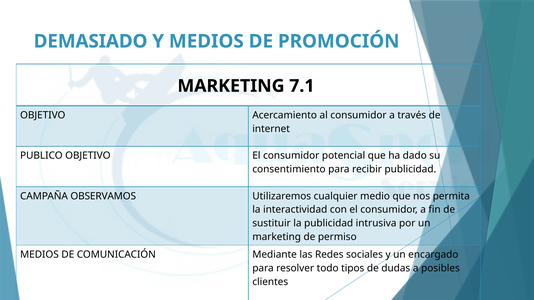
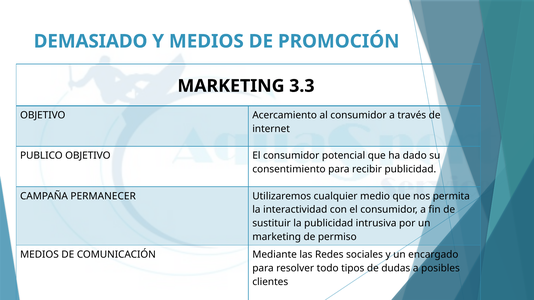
7.1: 7.1 -> 3.3
OBSERVAMOS: OBSERVAMOS -> PERMANECER
